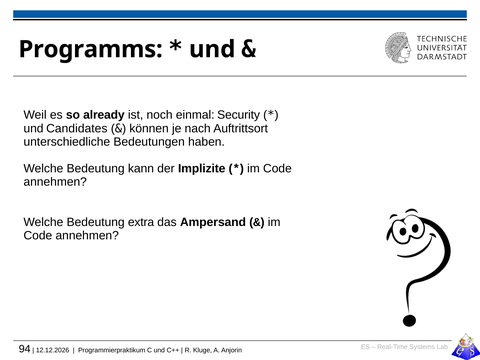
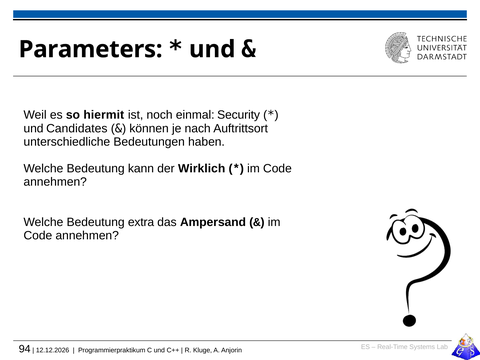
Programms: Programms -> Parameters
already: already -> hiermit
Implizite: Implizite -> Wirklich
